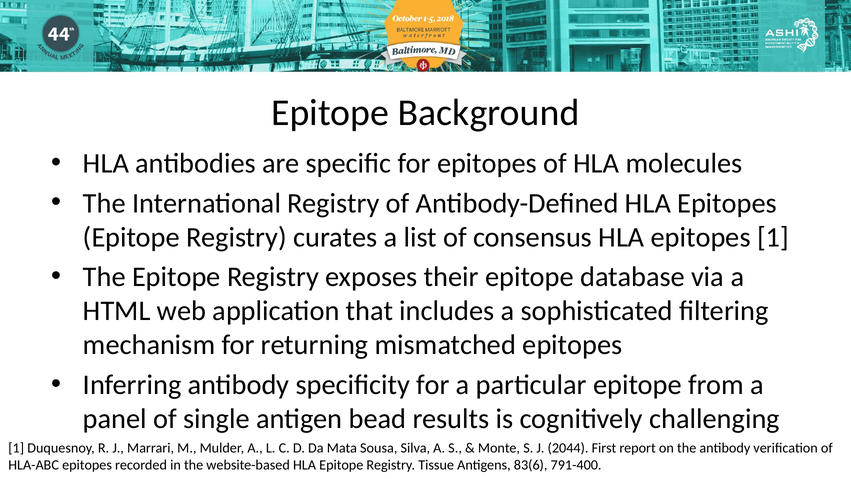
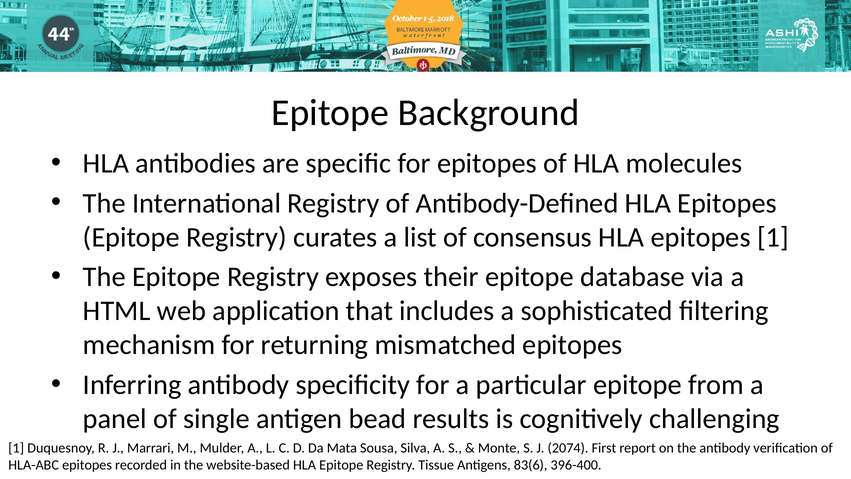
2044: 2044 -> 2074
791-400: 791-400 -> 396-400
